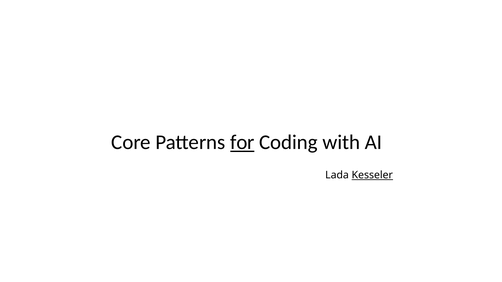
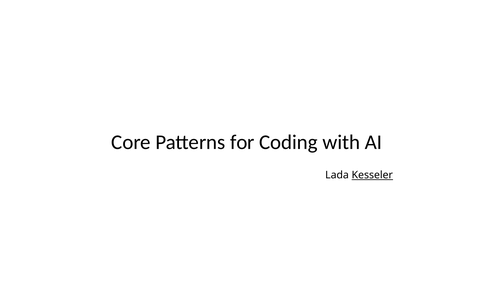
for underline: present -> none
